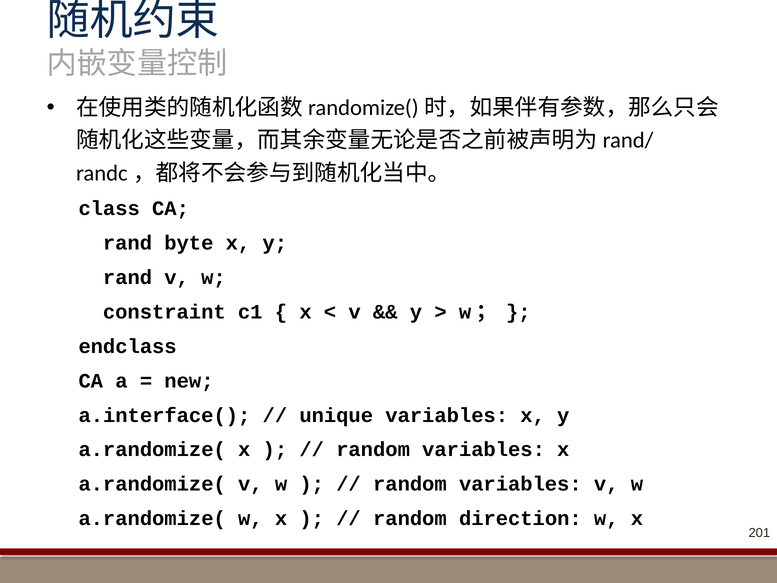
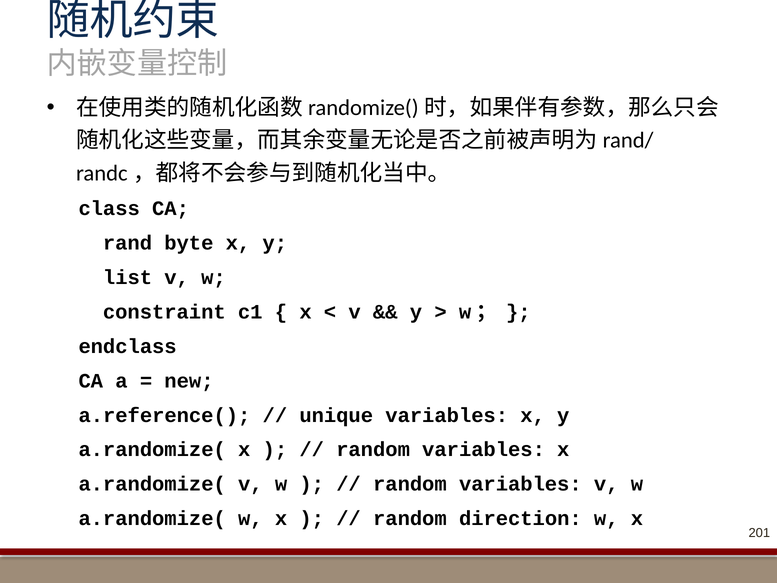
rand at (128, 277): rand -> list
a.interface(: a.interface( -> a.reference(
